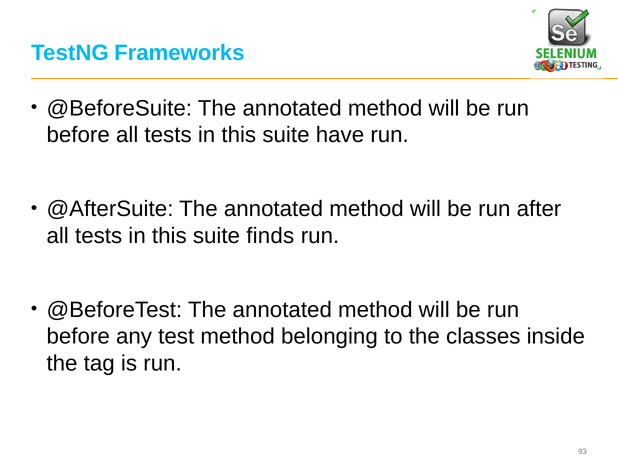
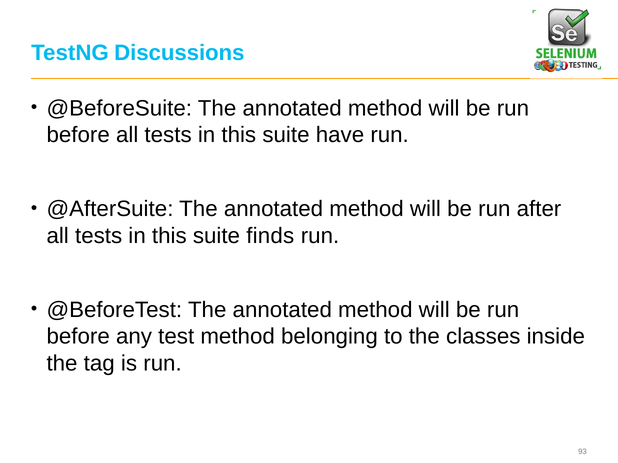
Frameworks: Frameworks -> Discussions
